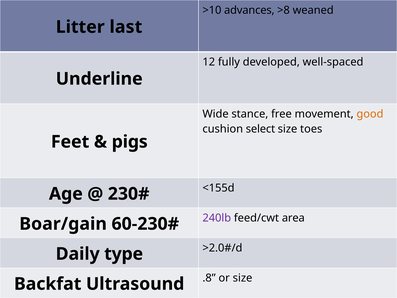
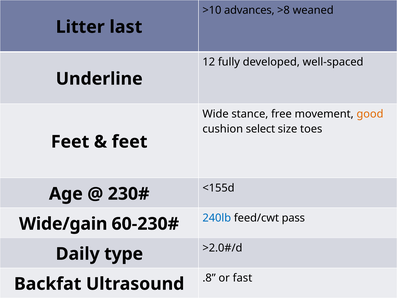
pigs at (130, 142): pigs -> feet
240lb colour: purple -> blue
area: area -> pass
Boar/gain: Boar/gain -> Wide/gain
or size: size -> fast
